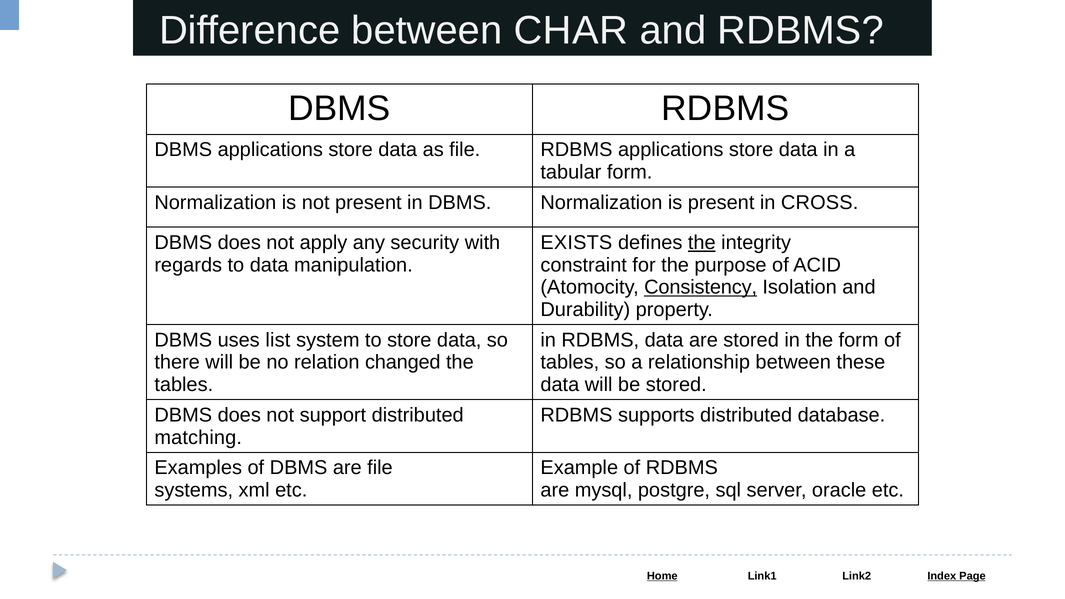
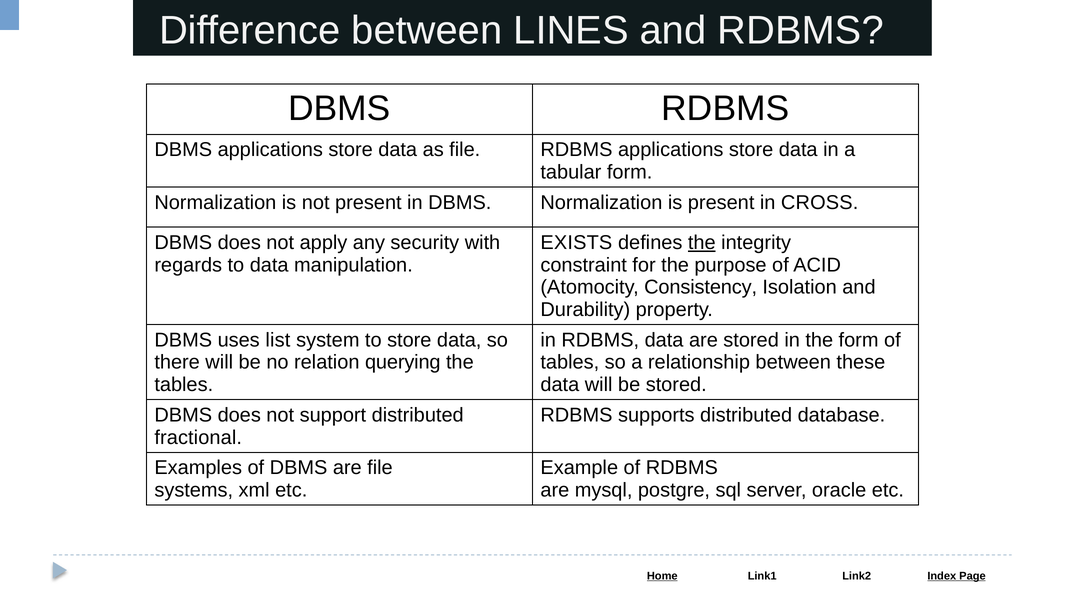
CHAR: CHAR -> LINES
Consistency underline: present -> none
changed: changed -> querying
matching: matching -> fractional
